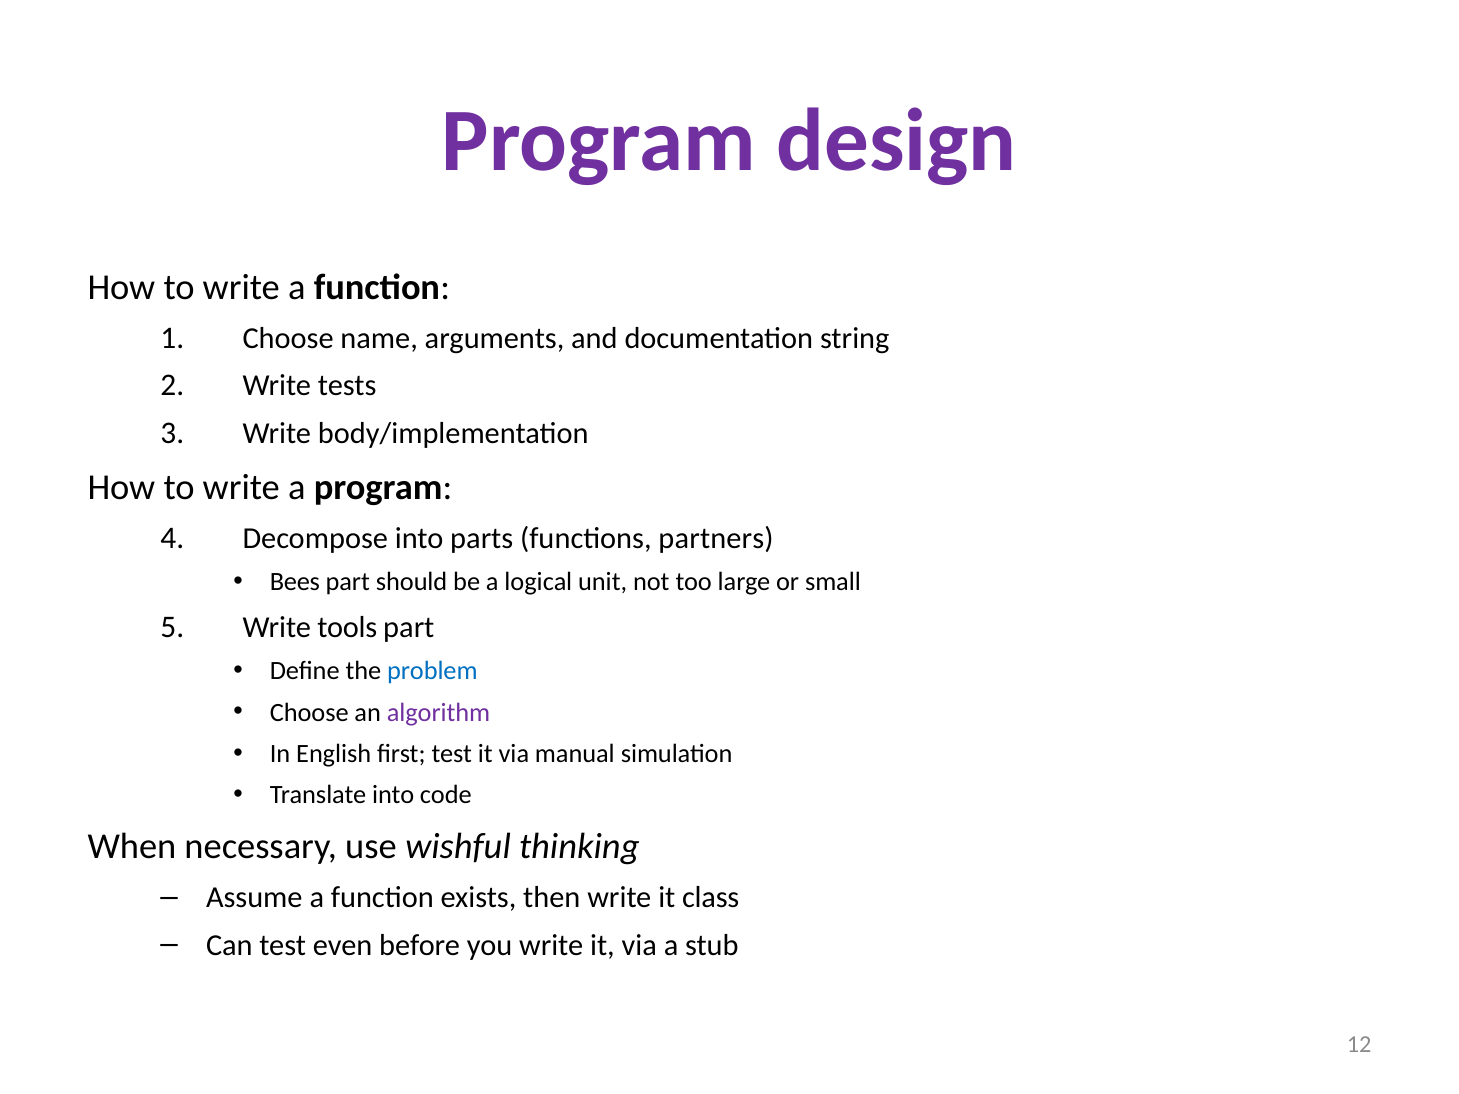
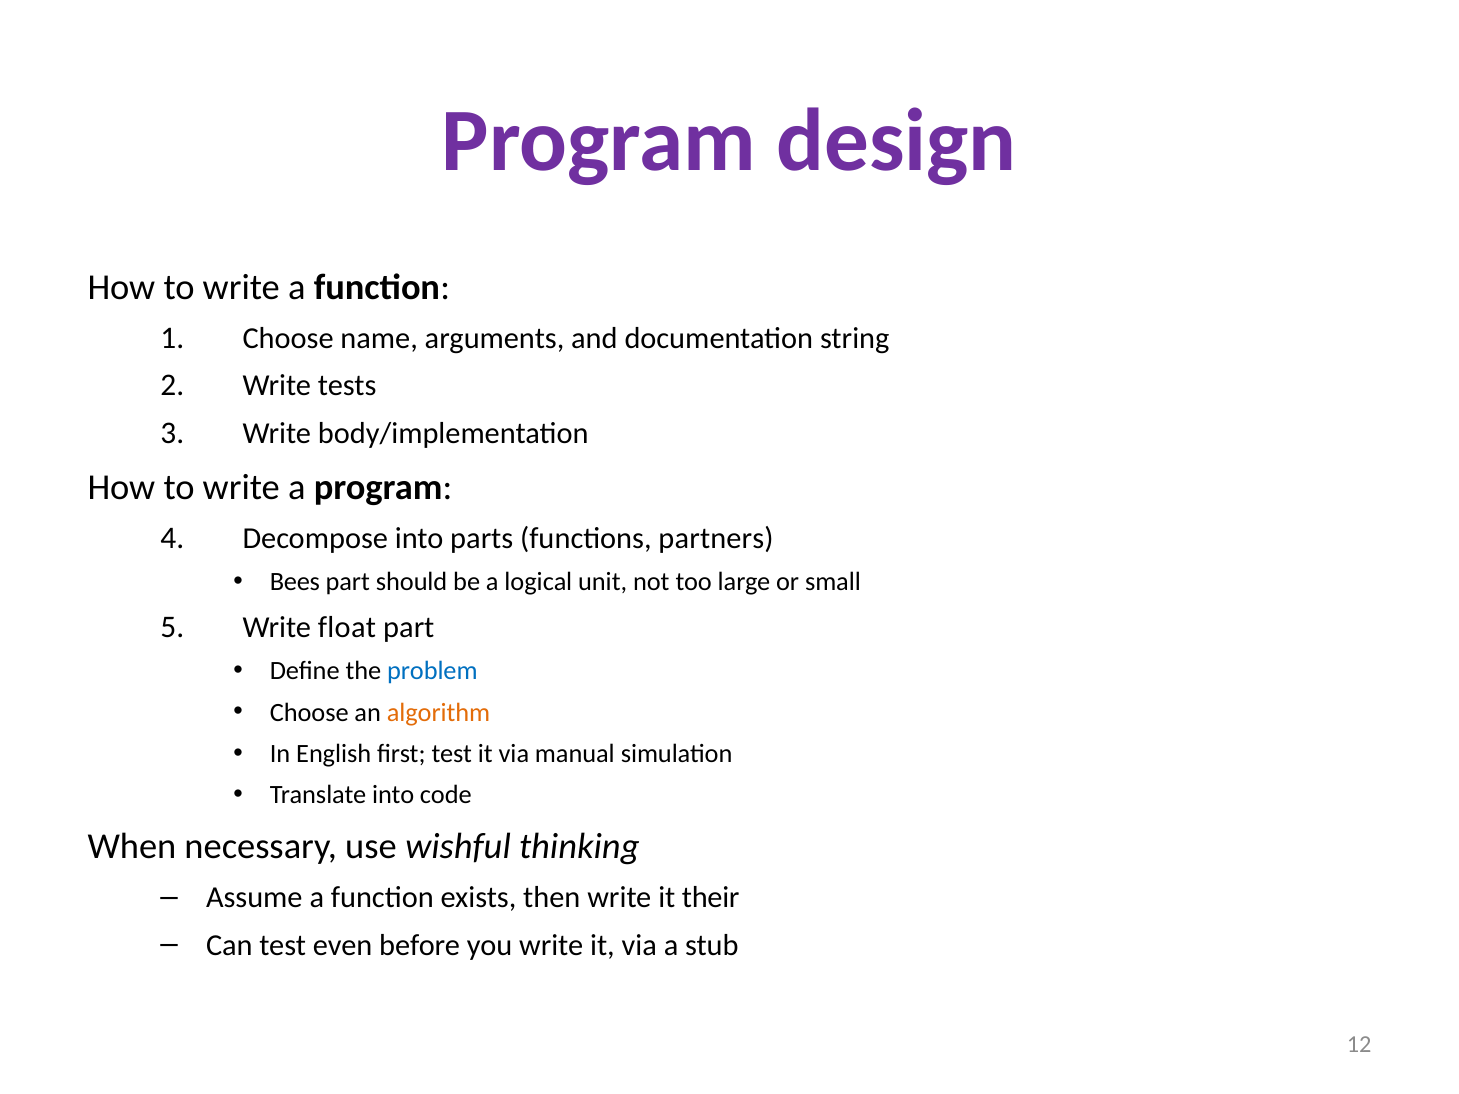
tools: tools -> float
algorithm colour: purple -> orange
class: class -> their
